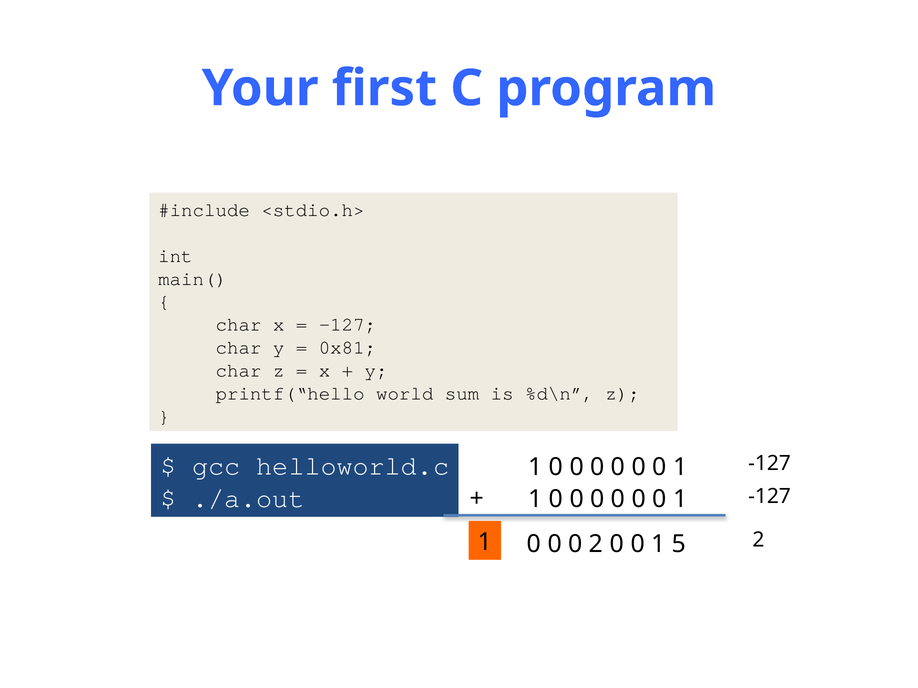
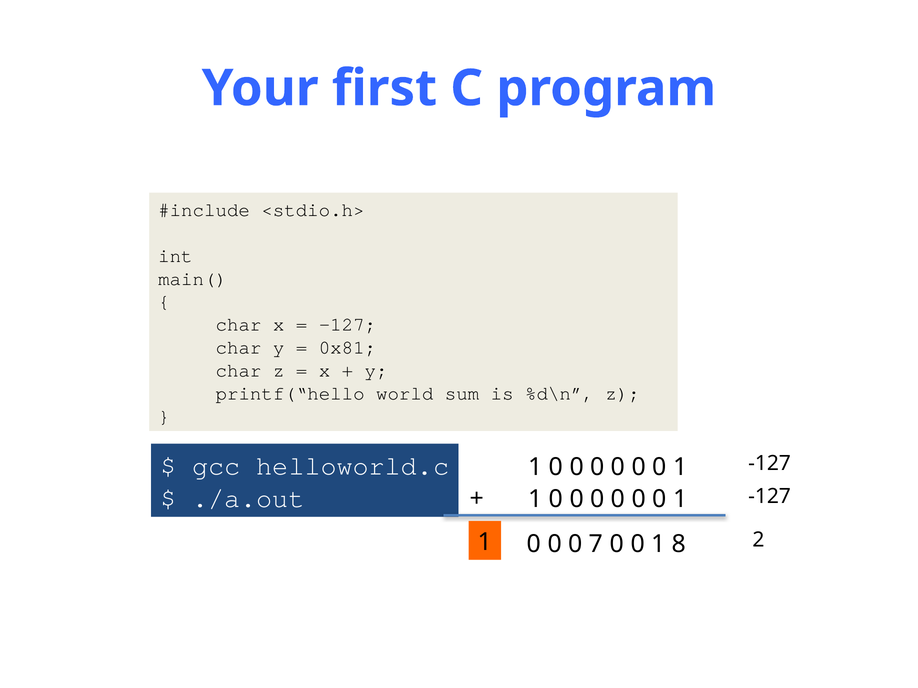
0 2: 2 -> 7
5: 5 -> 8
